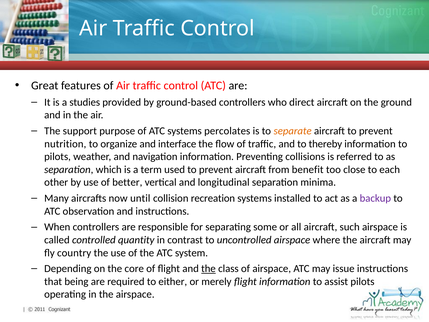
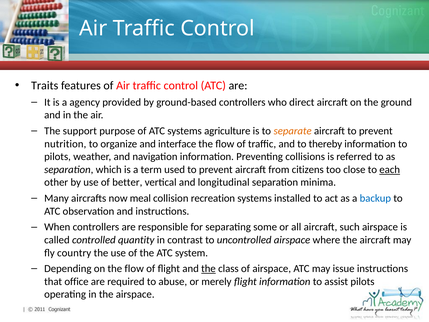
Great: Great -> Traits
studies: studies -> agency
percolates: percolates -> agriculture
benefit: benefit -> citizens
each underline: none -> present
until: until -> meal
backup colour: purple -> blue
on the core: core -> flow
being: being -> office
either: either -> abuse
